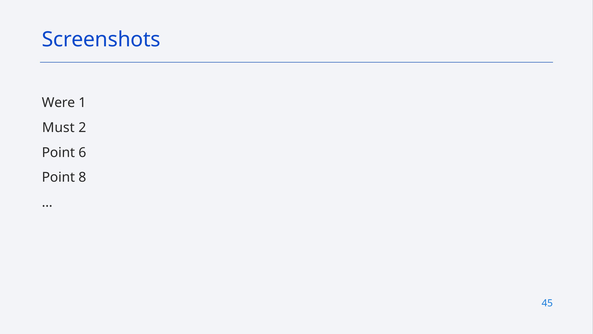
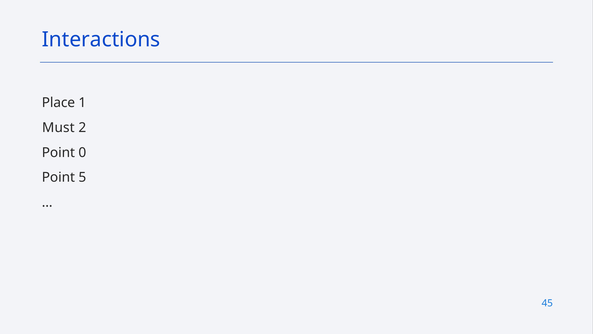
Screenshots: Screenshots -> Interactions
Were: Were -> Place
6: 6 -> 0
8: 8 -> 5
